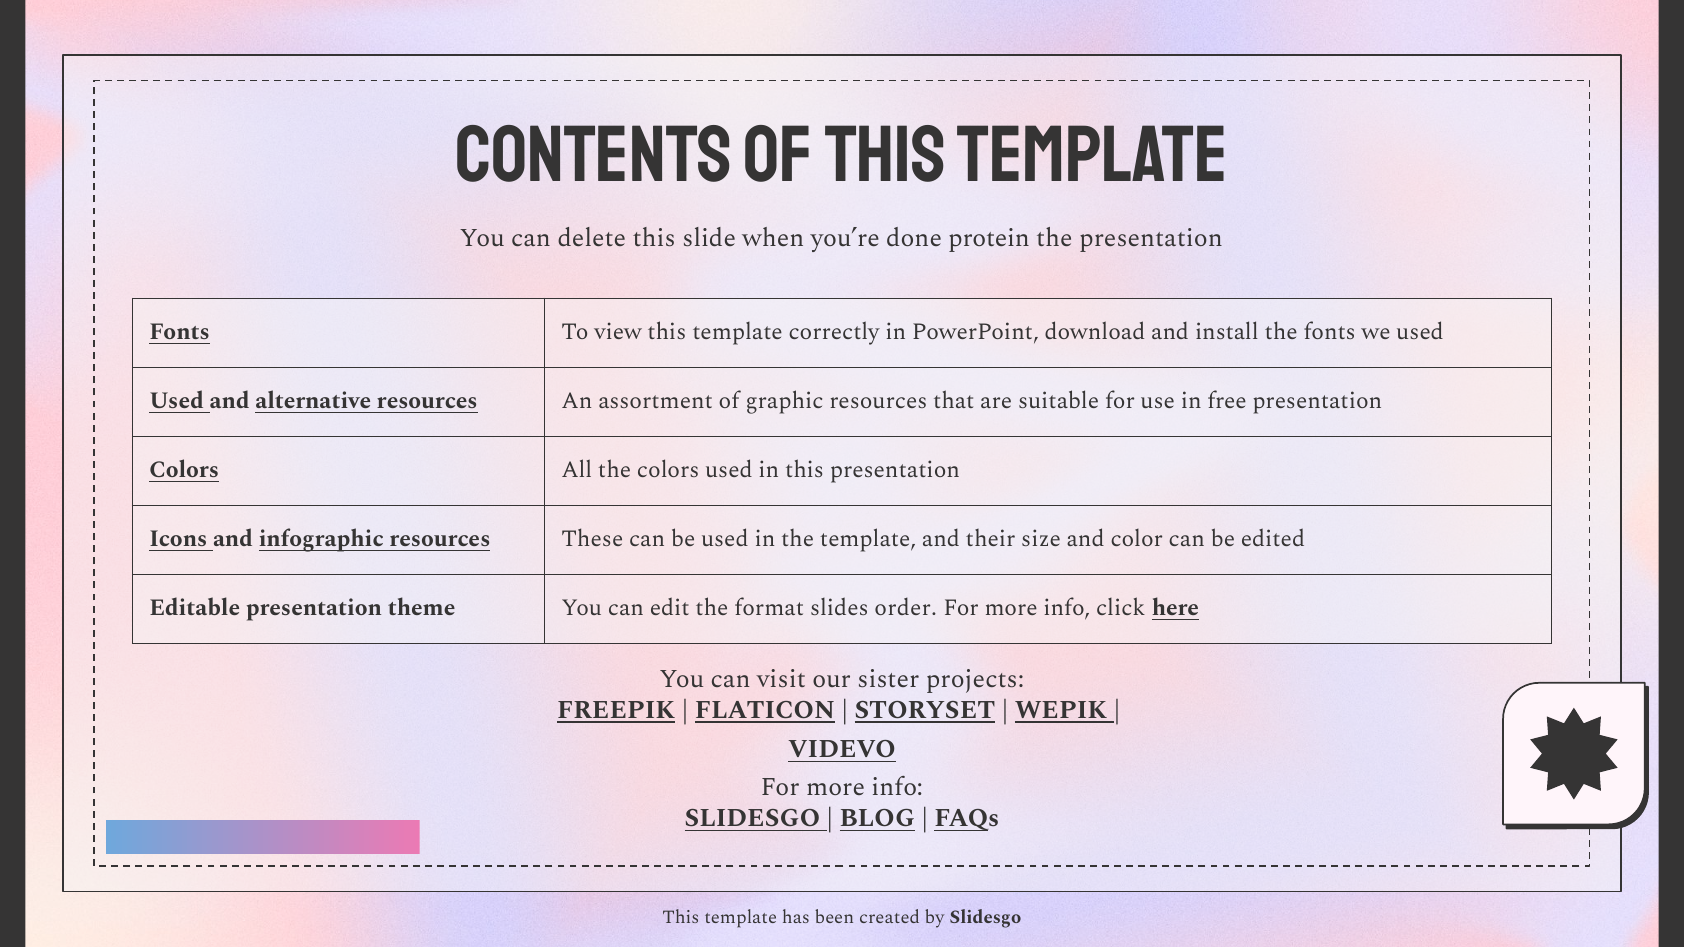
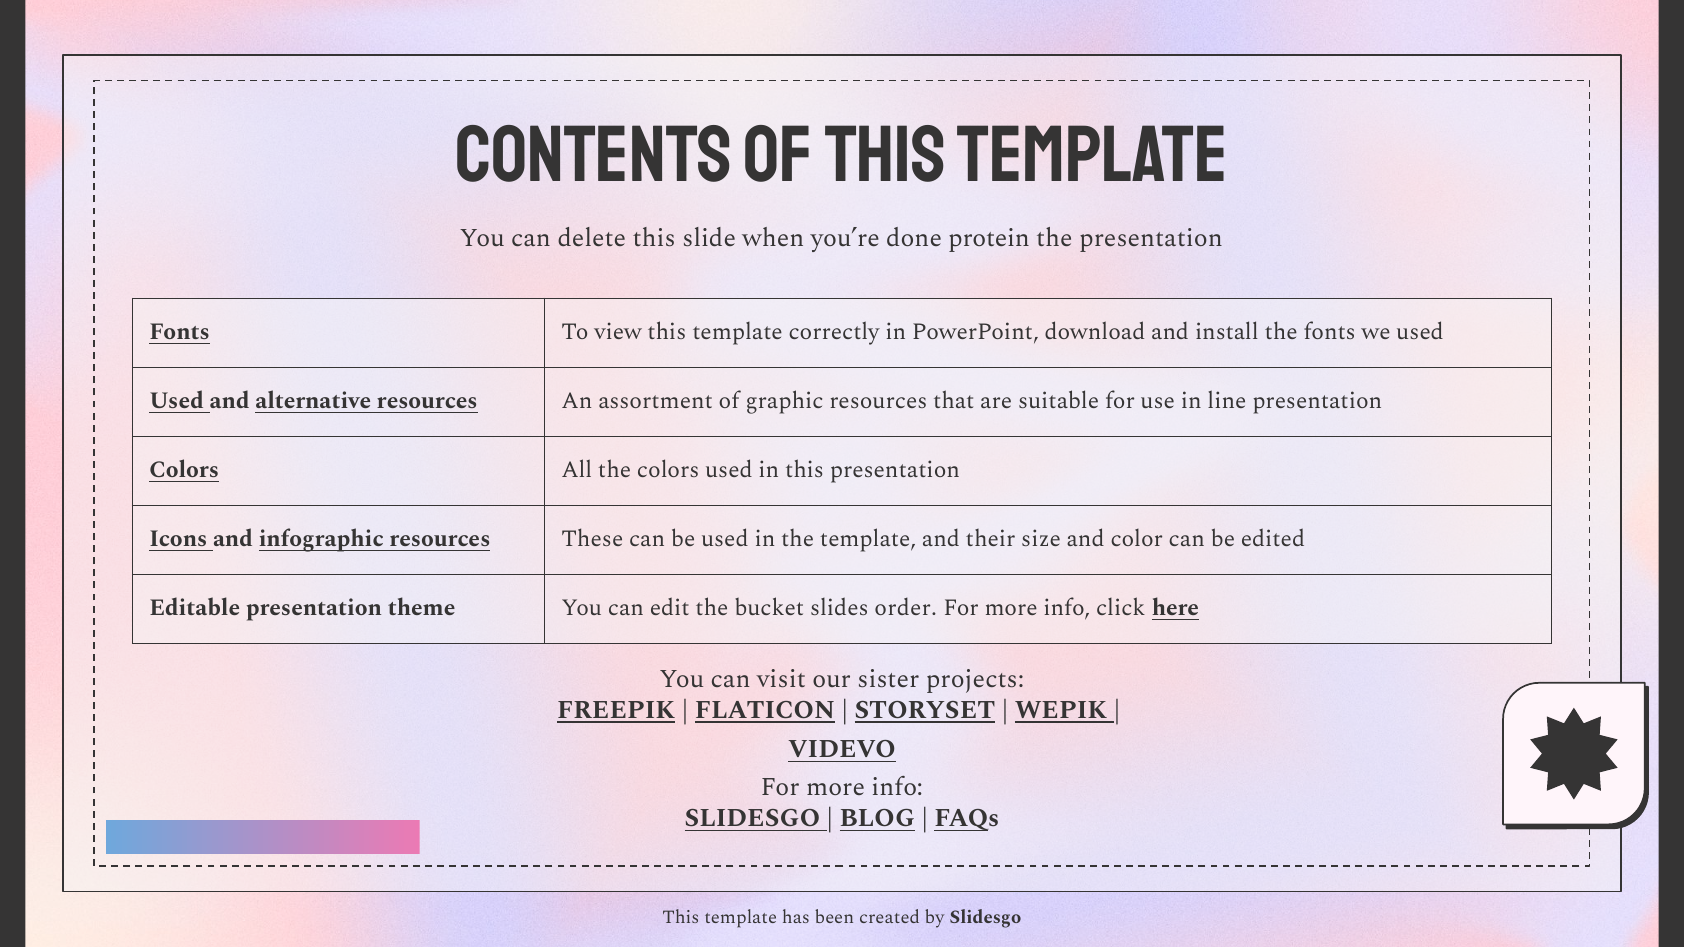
free: free -> line
format: format -> bucket
